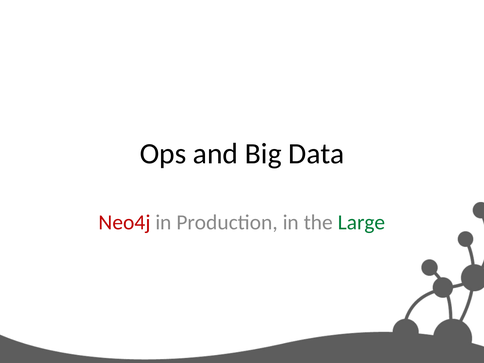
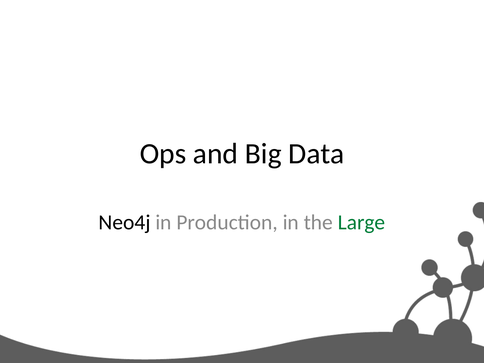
Neo4j colour: red -> black
